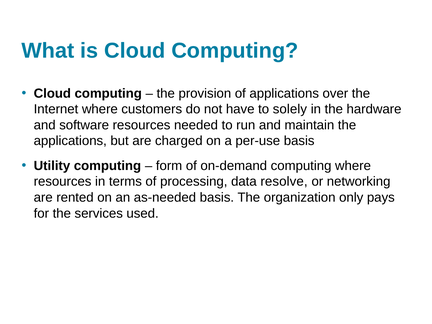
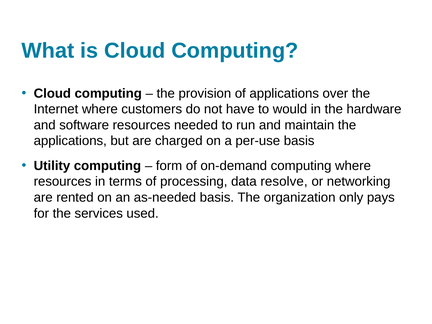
solely: solely -> would
